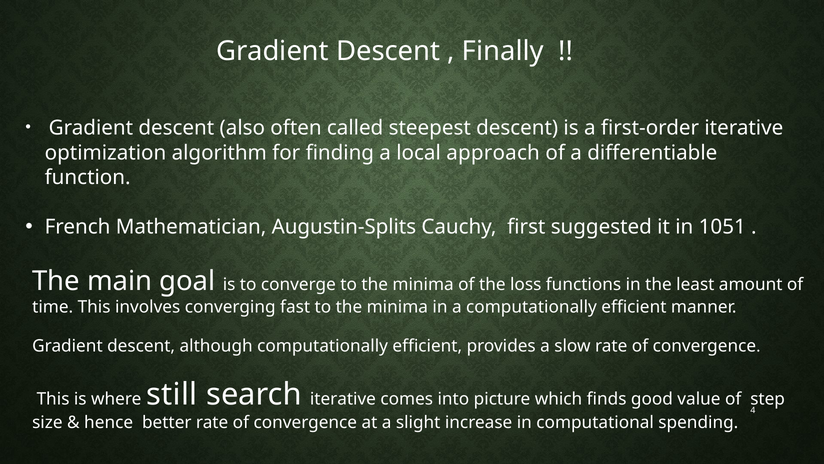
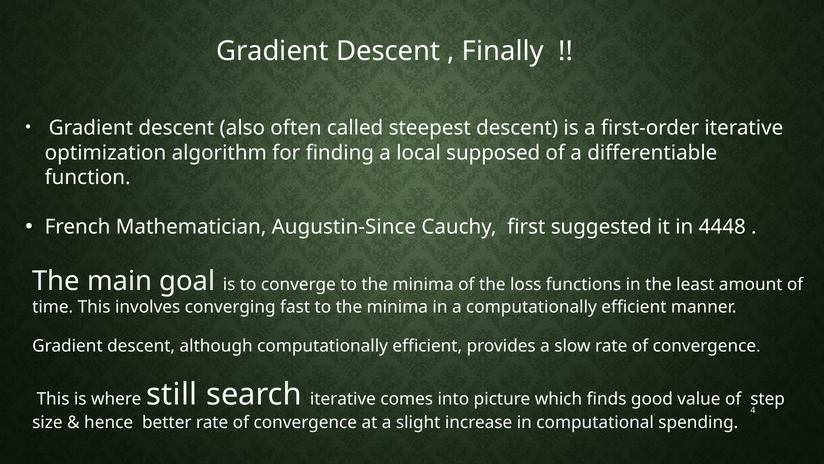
approach: approach -> supposed
Augustin-Splits: Augustin-Splits -> Augustin-Since
1051: 1051 -> 4448
